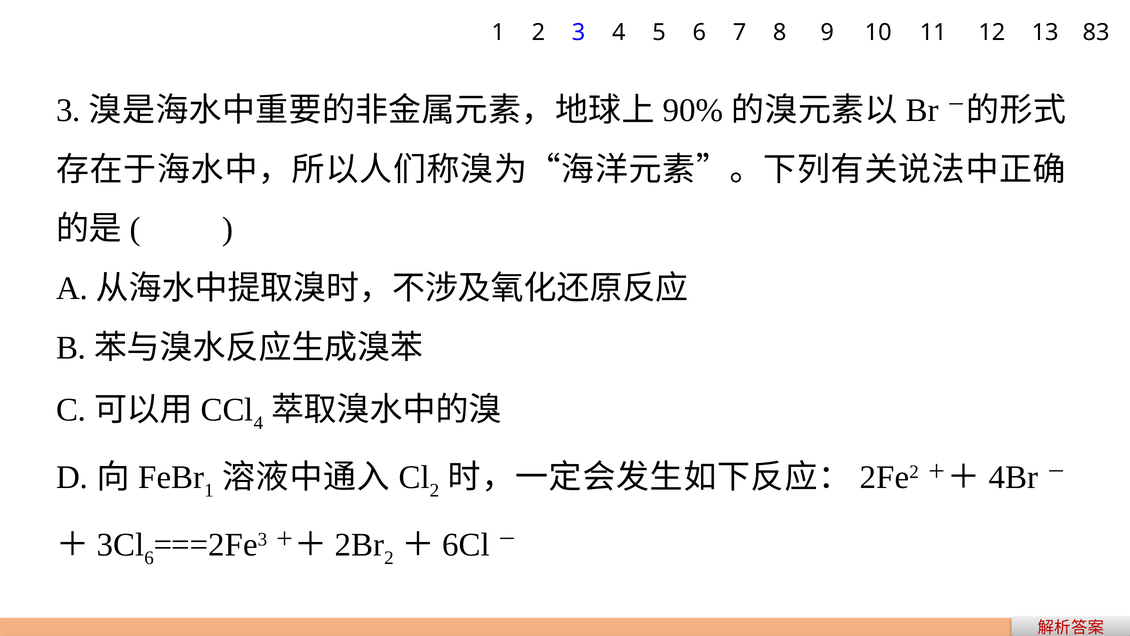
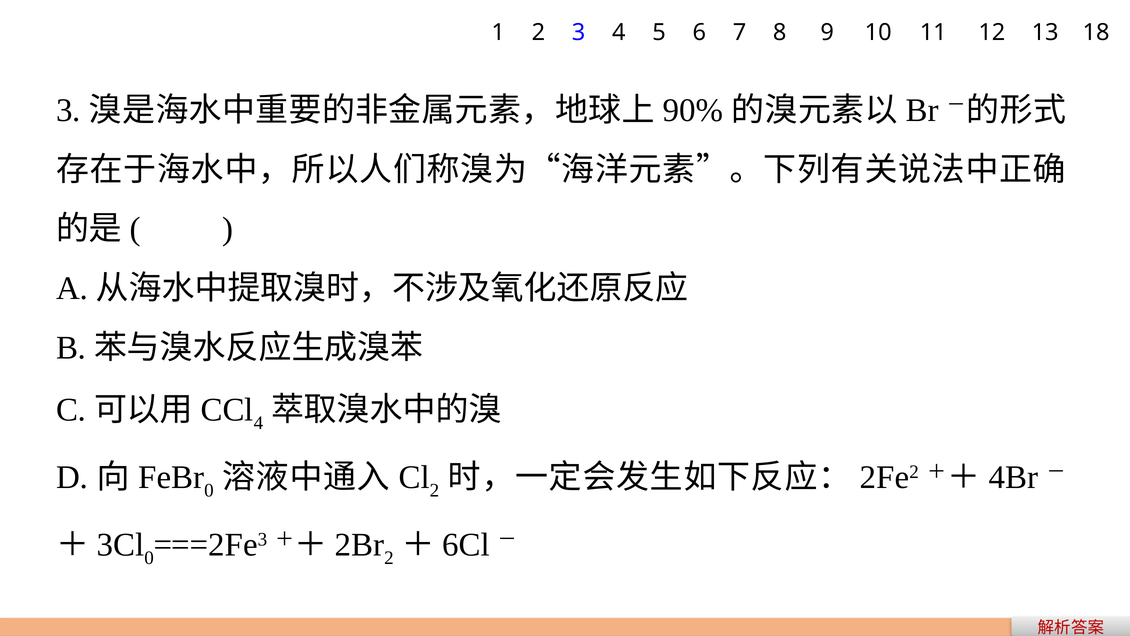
83: 83 -> 18
1 at (209, 490): 1 -> 0
6 at (149, 558): 6 -> 0
